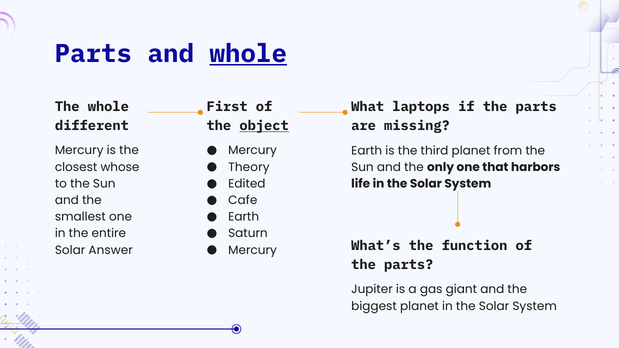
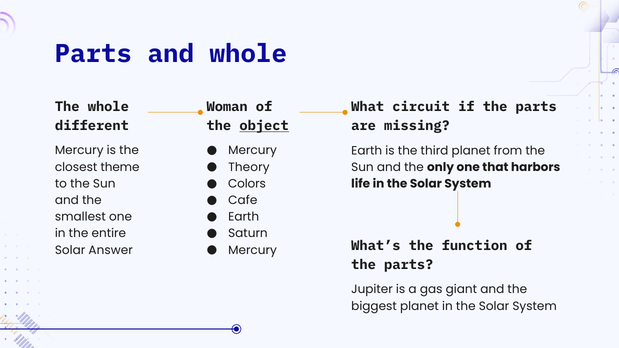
whole at (248, 54) underline: present -> none
First: First -> Woman
laptops: laptops -> circuit
whose: whose -> theme
Edited: Edited -> Colors
